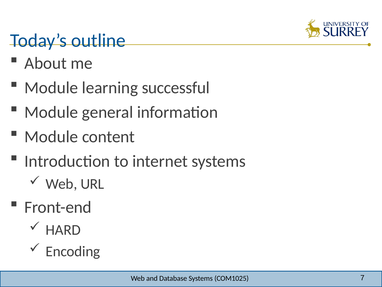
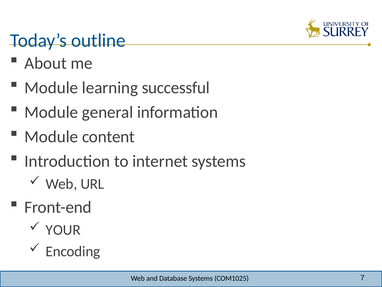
HARD: HARD -> YOUR
